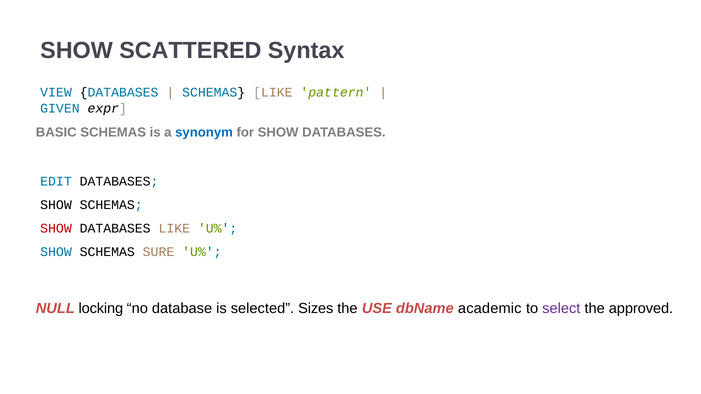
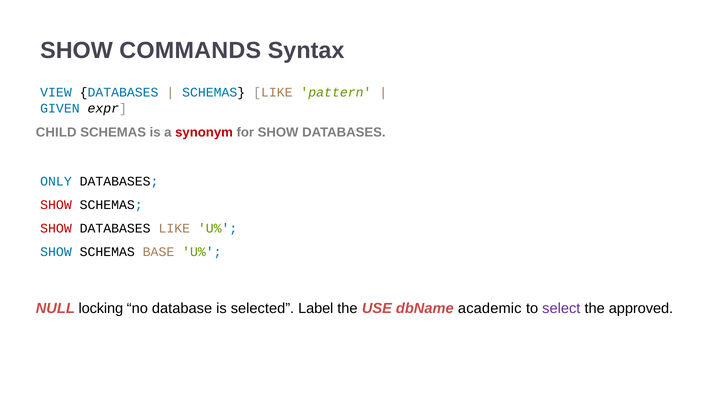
SCATTERED: SCATTERED -> COMMANDS
BASIC: BASIC -> CHILD
synonym colour: blue -> red
EDIT: EDIT -> ONLY
SHOW at (56, 205) colour: black -> red
SURE: SURE -> BASE
Sizes: Sizes -> Label
